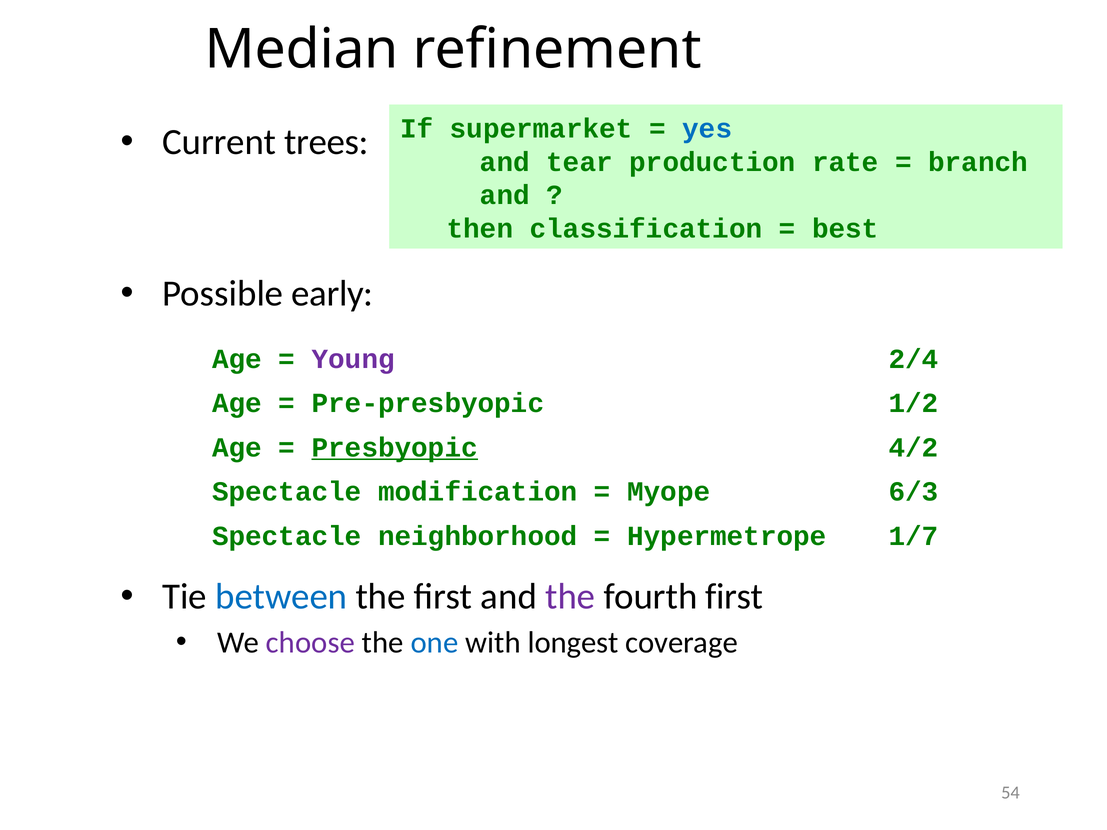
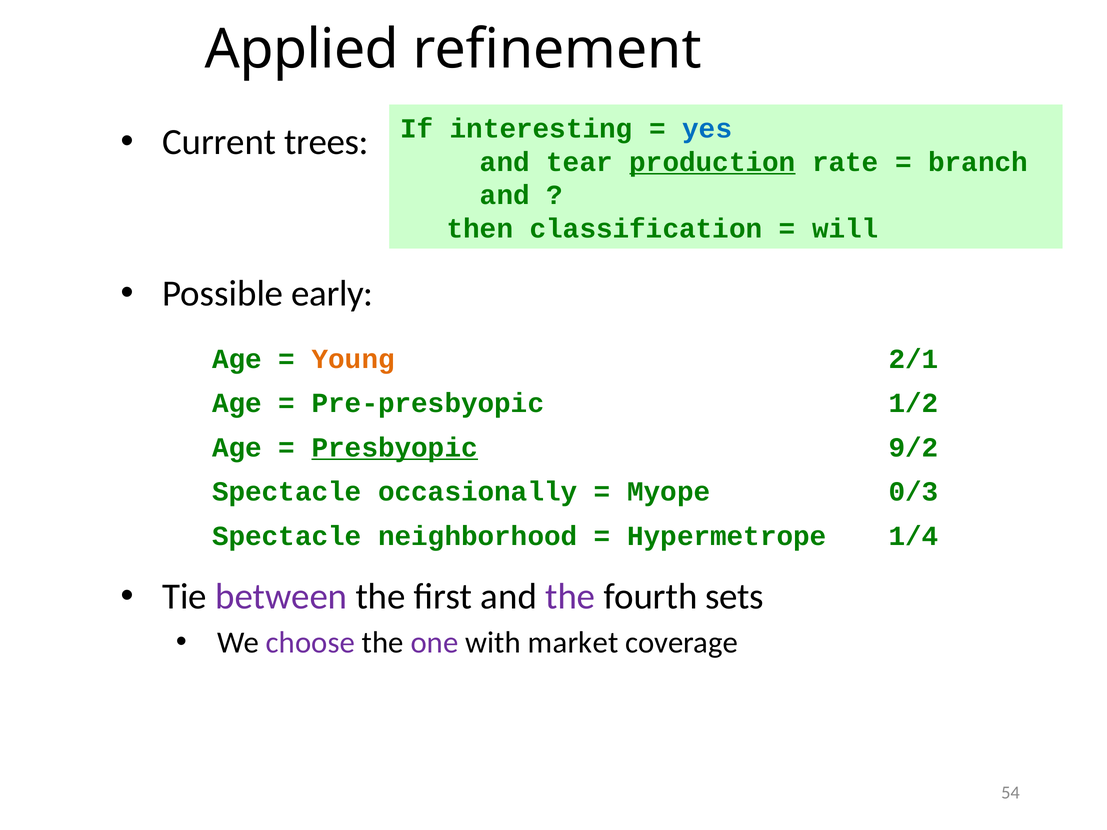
Median: Median -> Applied
supermarket: supermarket -> interesting
production underline: none -> present
best: best -> will
Young colour: purple -> orange
2/4: 2/4 -> 2/1
4/2: 4/2 -> 9/2
modification: modification -> occasionally
6/3: 6/3 -> 0/3
1/7: 1/7 -> 1/4
between colour: blue -> purple
fourth first: first -> sets
one colour: blue -> purple
longest: longest -> market
